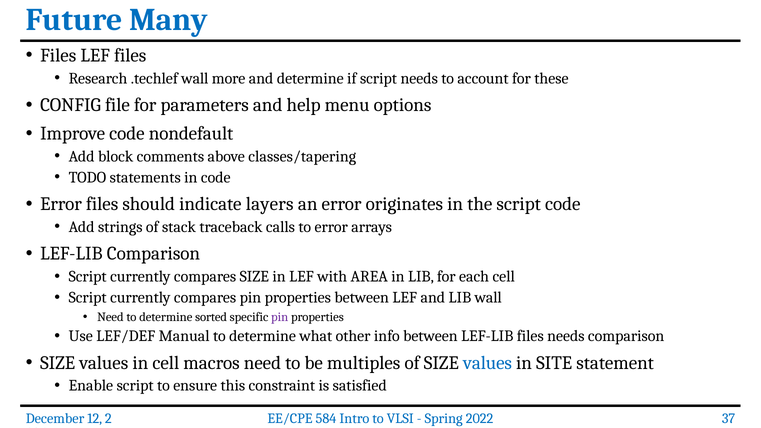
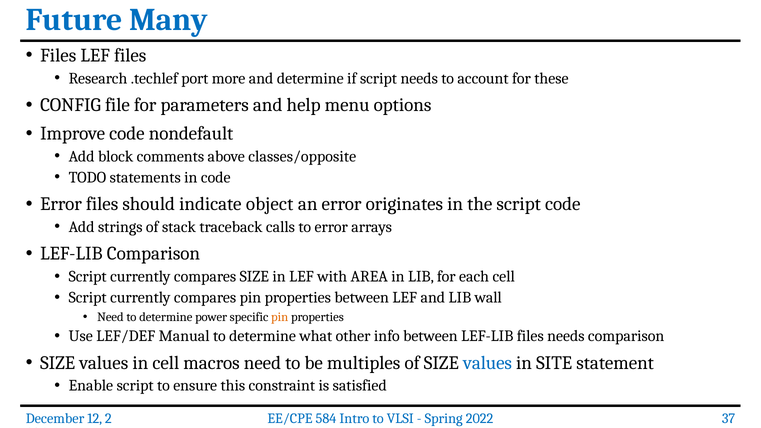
.techlef wall: wall -> port
classes/tapering: classes/tapering -> classes/opposite
layers: layers -> object
sorted: sorted -> power
pin at (280, 317) colour: purple -> orange
